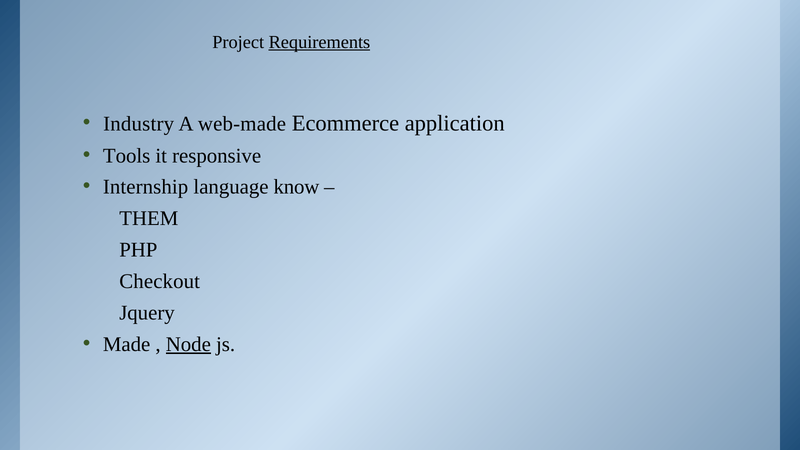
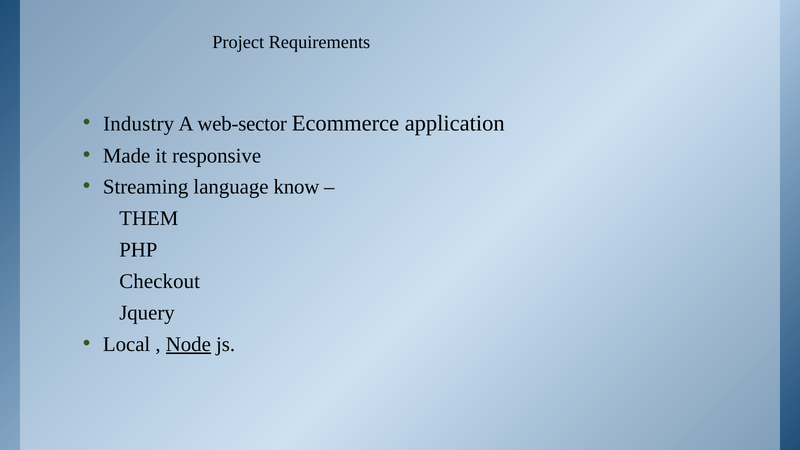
Requirements underline: present -> none
web-made: web-made -> web-sector
Tools: Tools -> Made
Internship: Internship -> Streaming
Made: Made -> Local
